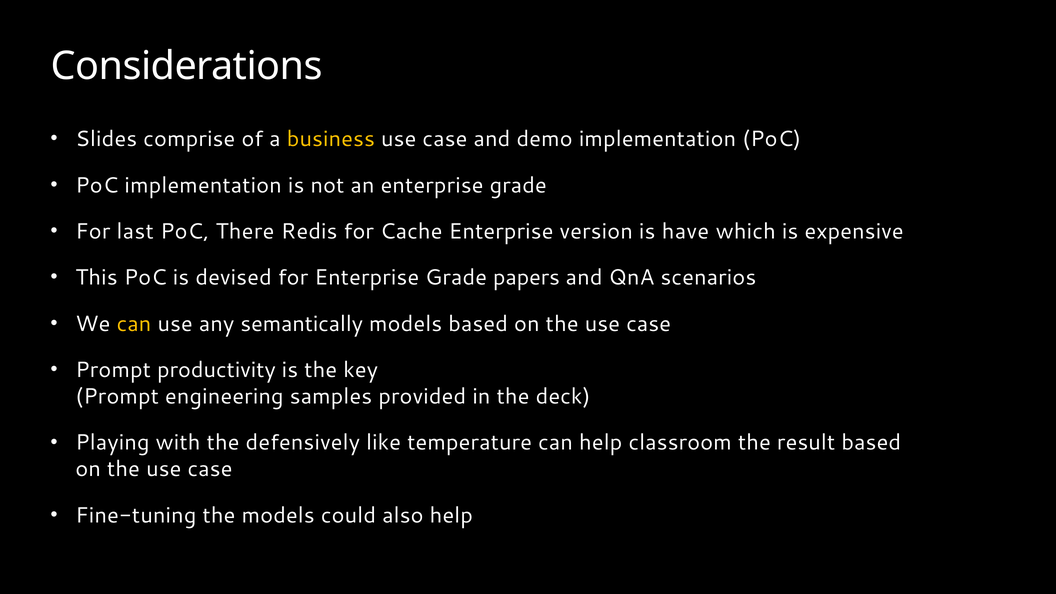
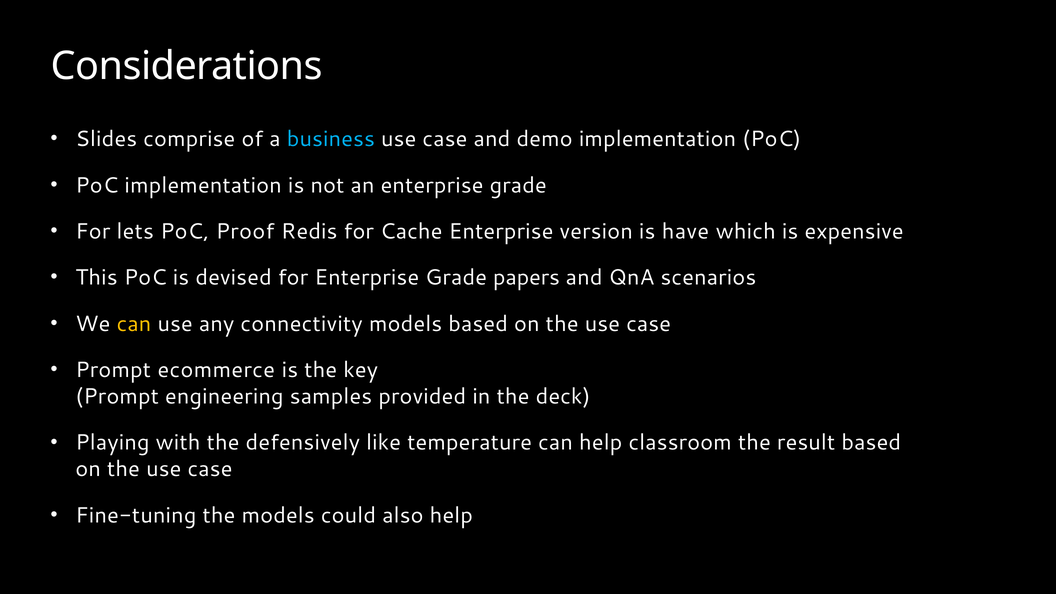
business colour: yellow -> light blue
last: last -> lets
There: There -> Proof
semantically: semantically -> connectivity
productivity: productivity -> ecommerce
